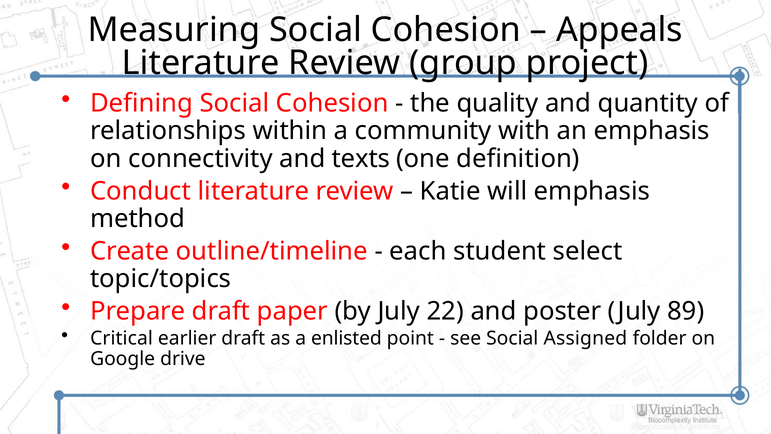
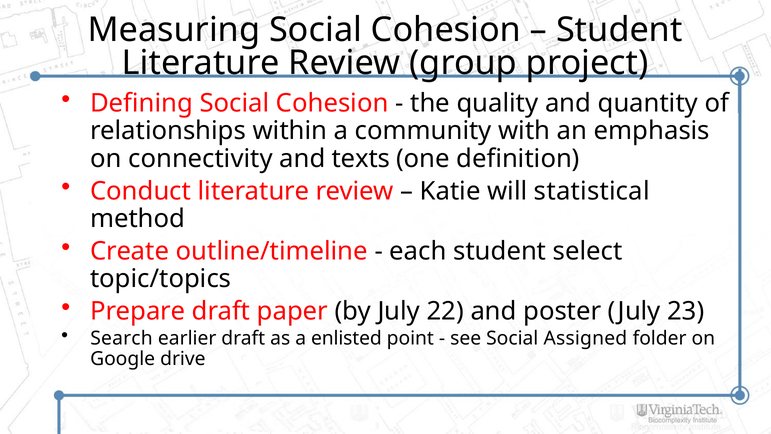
Appeals at (619, 30): Appeals -> Student
will emphasis: emphasis -> statistical
89: 89 -> 23
Critical: Critical -> Search
